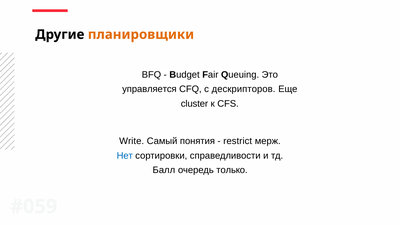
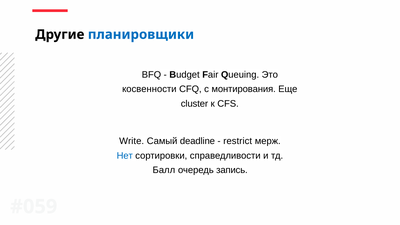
планировщики colour: orange -> blue
управляется: управляется -> косвенности
дескрипторов: дескрипторов -> монтирования
понятия: понятия -> deadline
только: только -> запись
